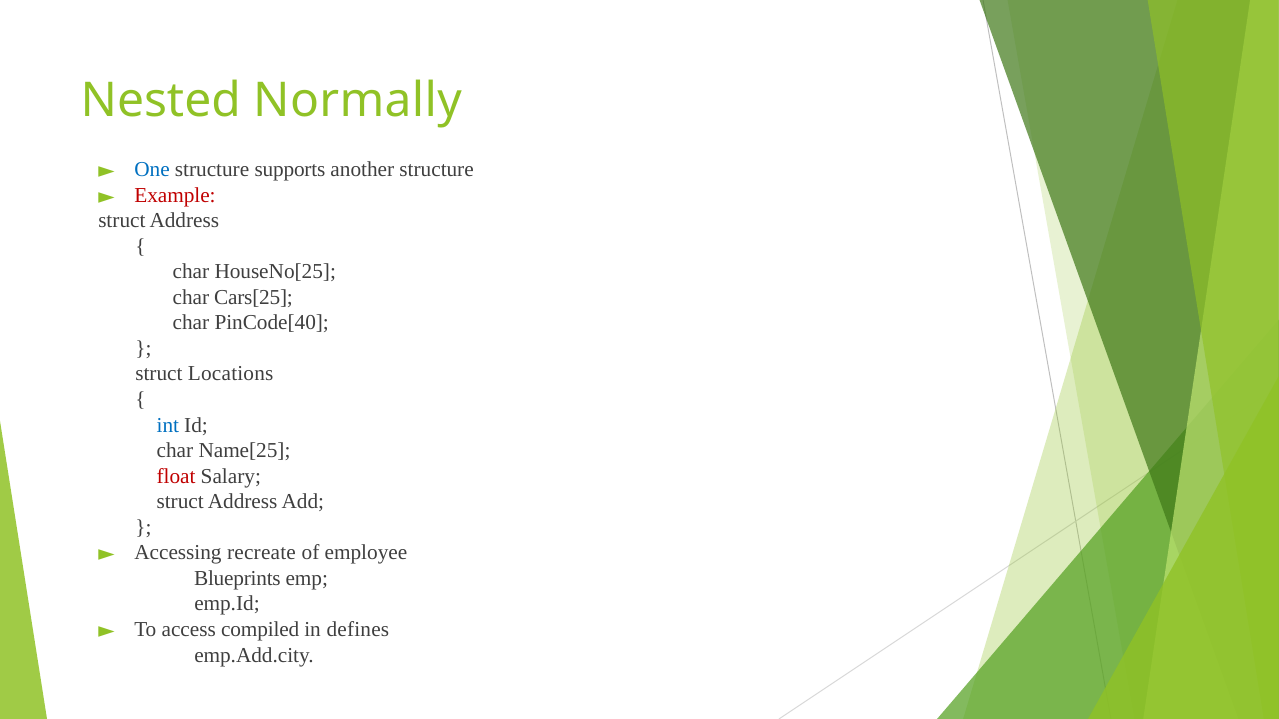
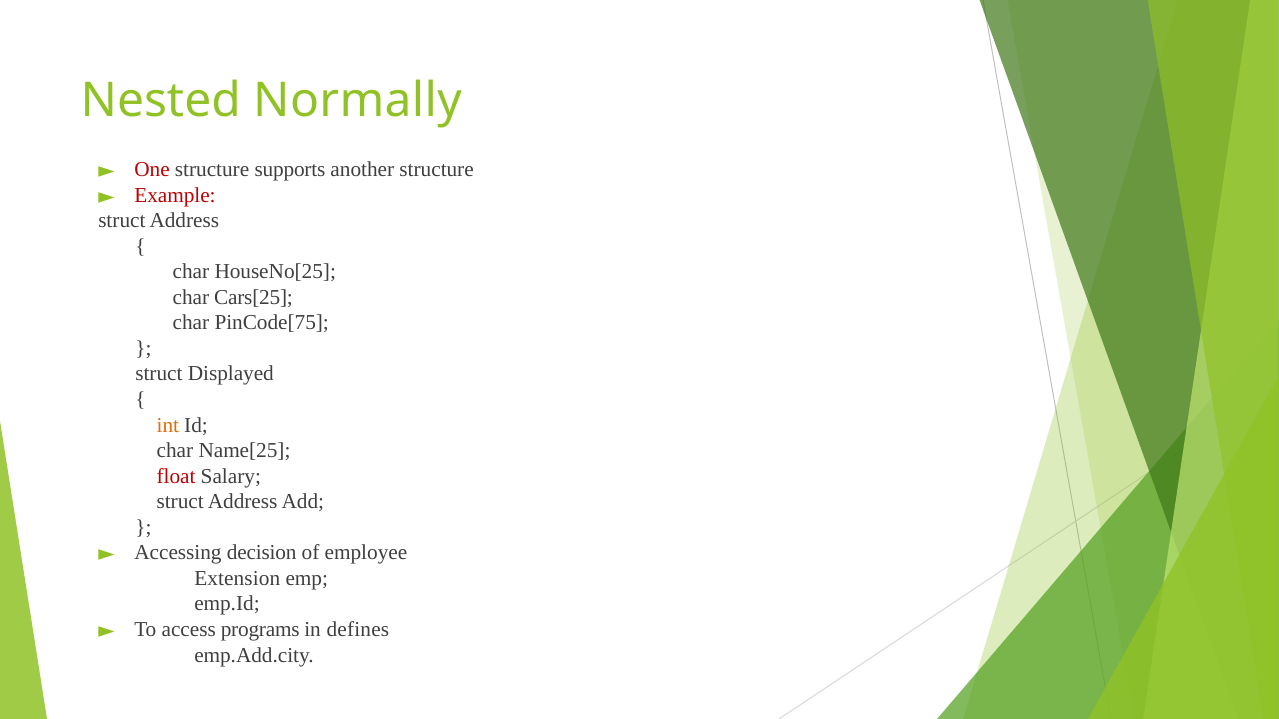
One colour: blue -> red
PinCode[40: PinCode[40 -> PinCode[75
Locations: Locations -> Displayed
int colour: blue -> orange
recreate: recreate -> decision
Blueprints: Blueprints -> Extension
compiled: compiled -> programs
